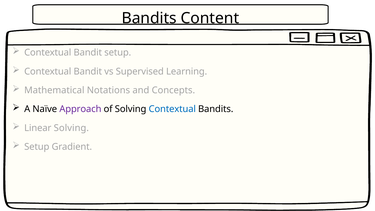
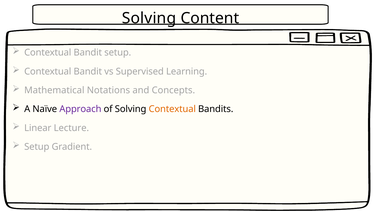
Bandits at (149, 18): Bandits -> Solving
Contextual at (172, 109) colour: blue -> orange
Linear Solving: Solving -> Lecture
